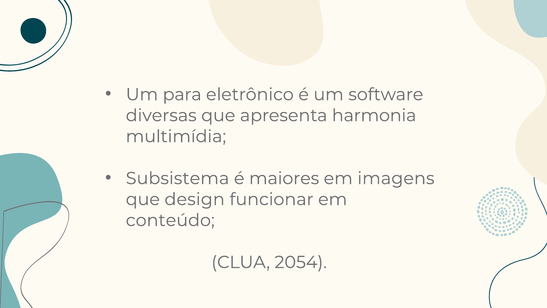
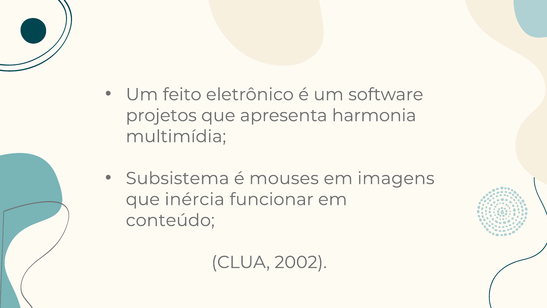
para: para -> feito
diversas: diversas -> projetos
maiores: maiores -> mouses
design: design -> inércia
2054: 2054 -> 2002
